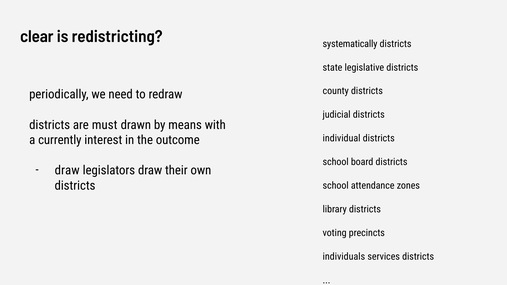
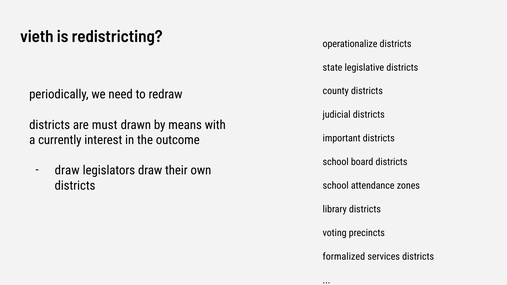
clear: clear -> vieth
systematically: systematically -> operationalize
individual: individual -> important
individuals: individuals -> formalized
